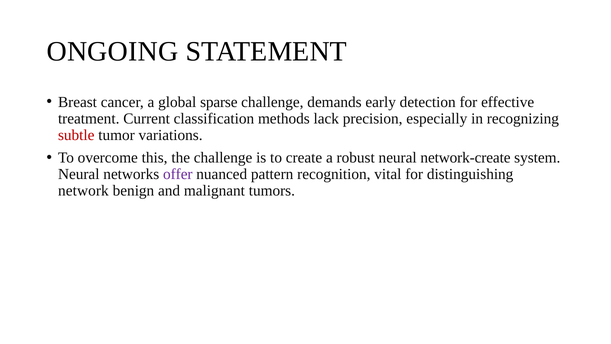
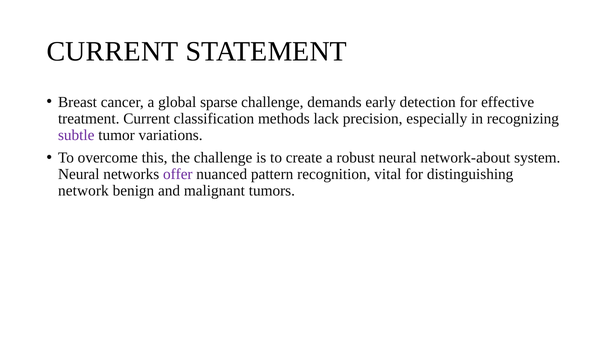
ONGOING at (113, 51): ONGOING -> CURRENT
subtle colour: red -> purple
network-create: network-create -> network-about
